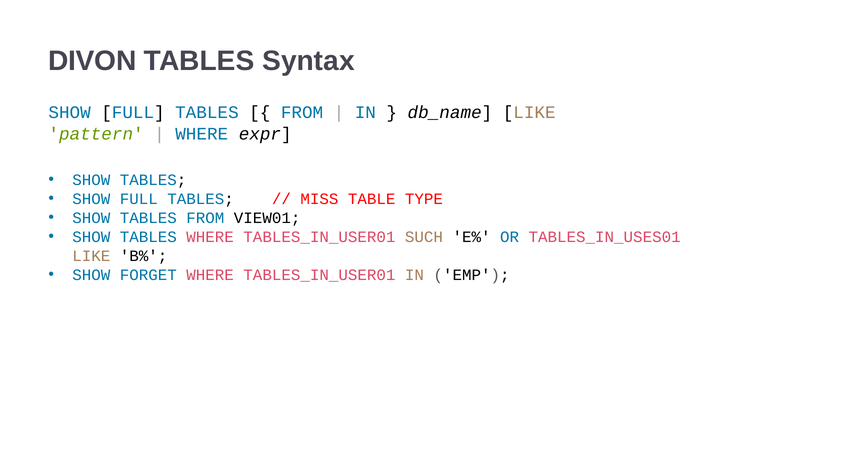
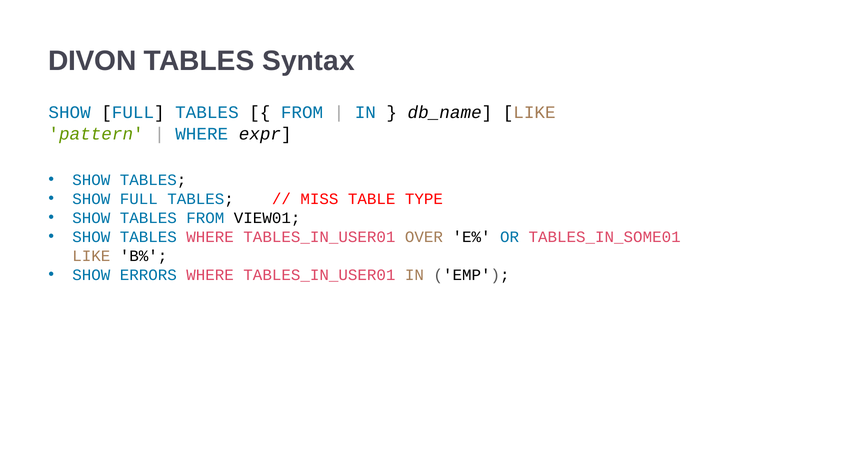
SUCH: SUCH -> OVER
TABLES_IN_USES01: TABLES_IN_USES01 -> TABLES_IN_SOME01
FORGET: FORGET -> ERRORS
